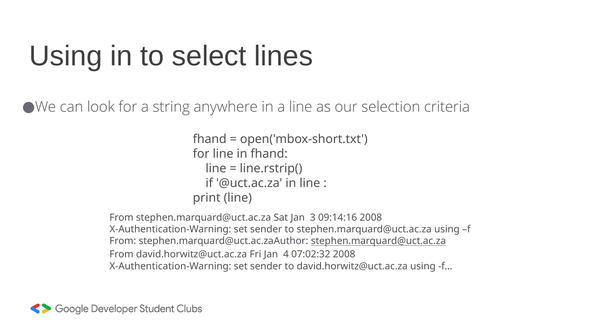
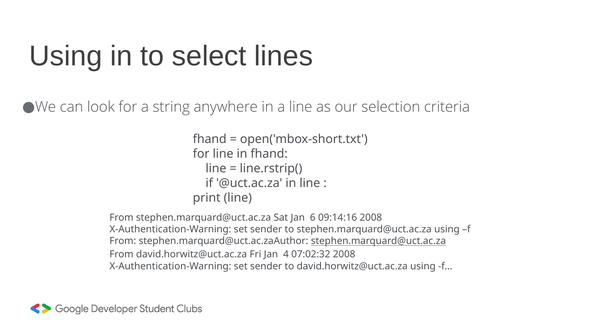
3: 3 -> 6
